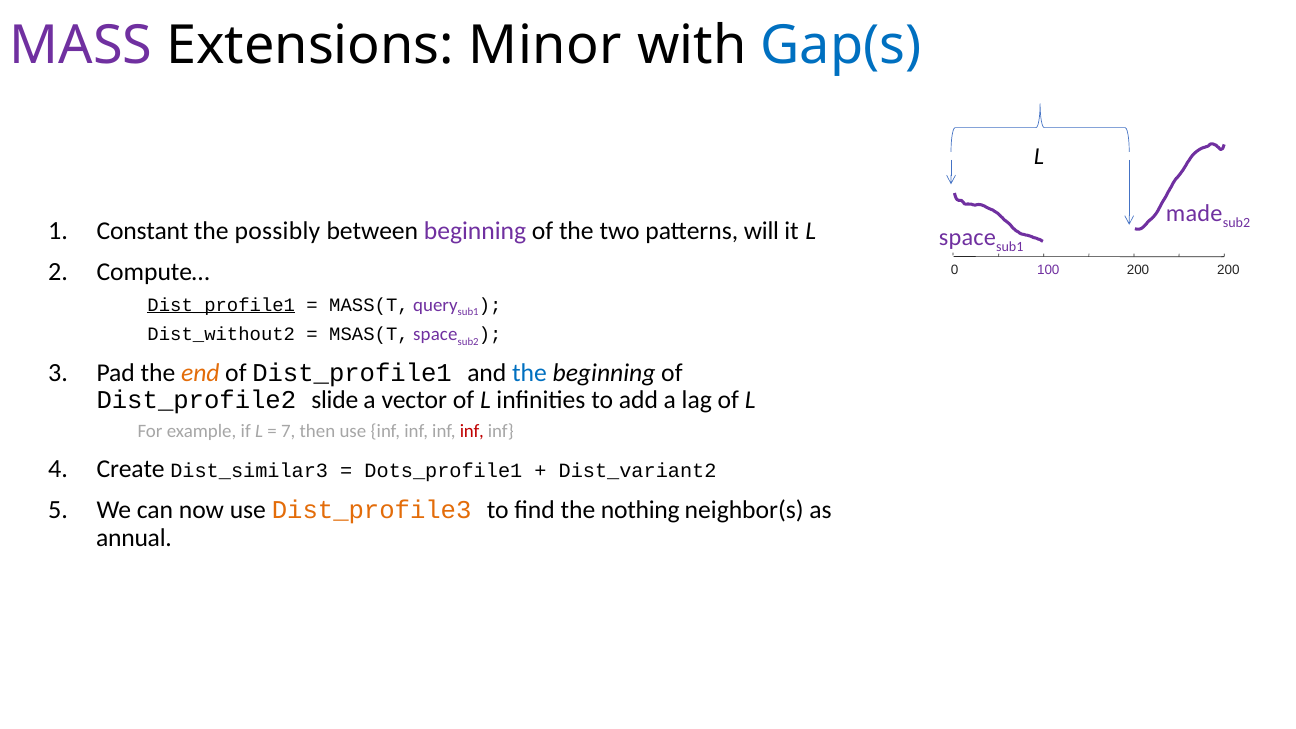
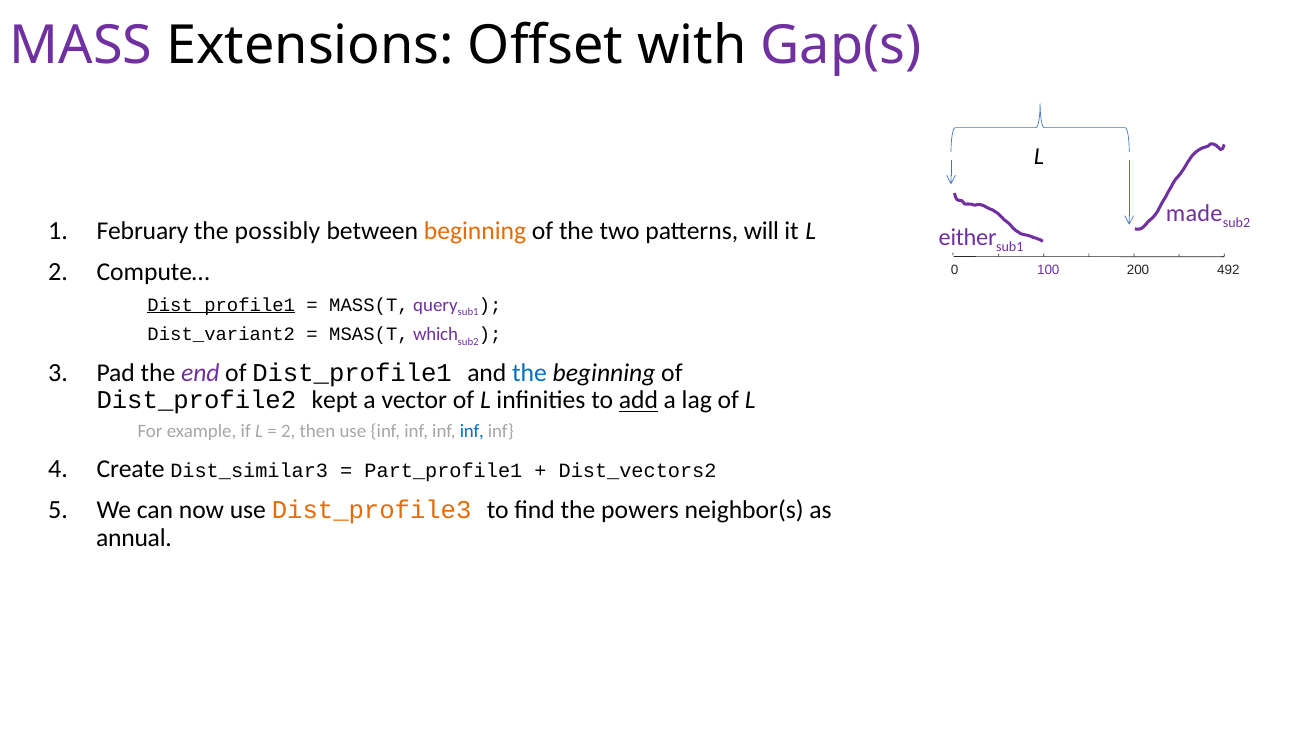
Minor: Minor -> Offset
Gap(s colour: blue -> purple
Constant: Constant -> February
beginning at (475, 231) colour: purple -> orange
space at (967, 238): space -> either
200 200: 200 -> 492
Dist_without2: Dist_without2 -> Dist_variant2
MSAS(T space: space -> which
end colour: orange -> purple
slide: slide -> kept
add underline: none -> present
7 at (288, 431): 7 -> 2
inf at (472, 431) colour: red -> blue
Dots_profile1: Dots_profile1 -> Part_profile1
Dist_variant2: Dist_variant2 -> Dist_vectors2
nothing: nothing -> powers
